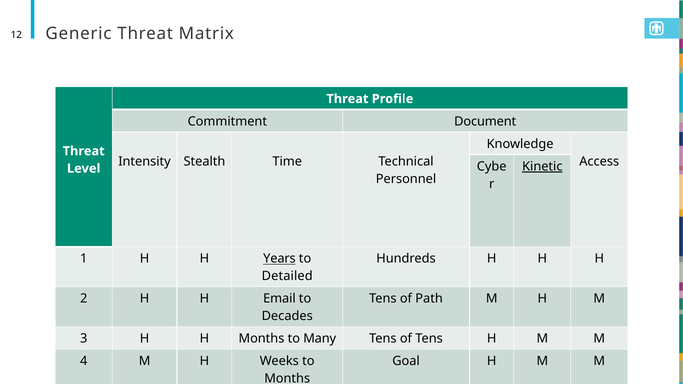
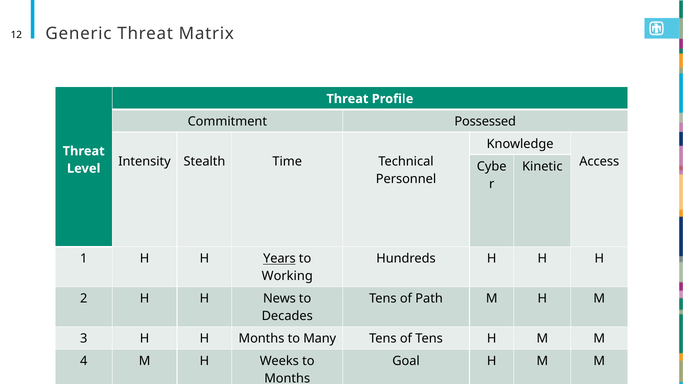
Document: Document -> Possessed
Kinetic underline: present -> none
Detailed: Detailed -> Working
Email: Email -> News
